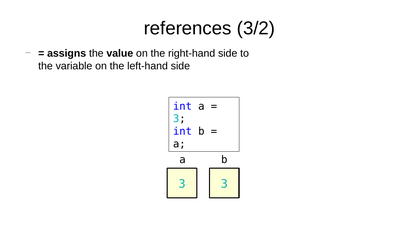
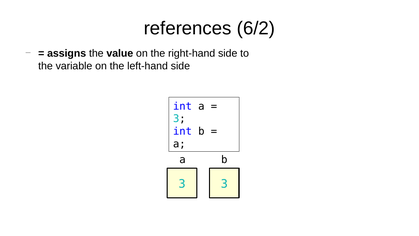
3/2: 3/2 -> 6/2
